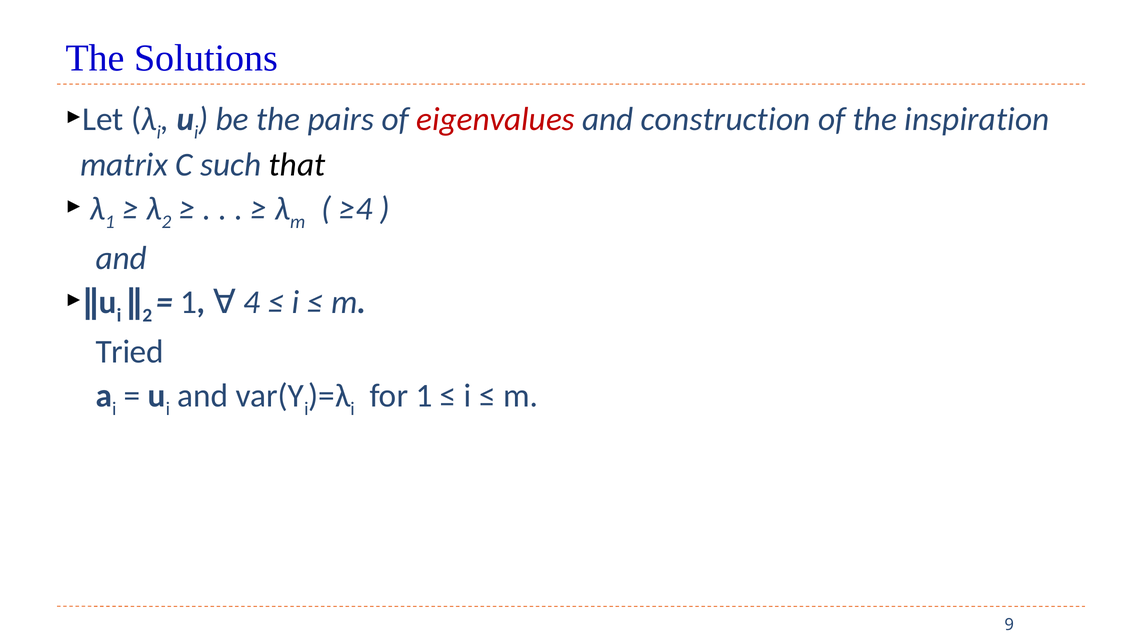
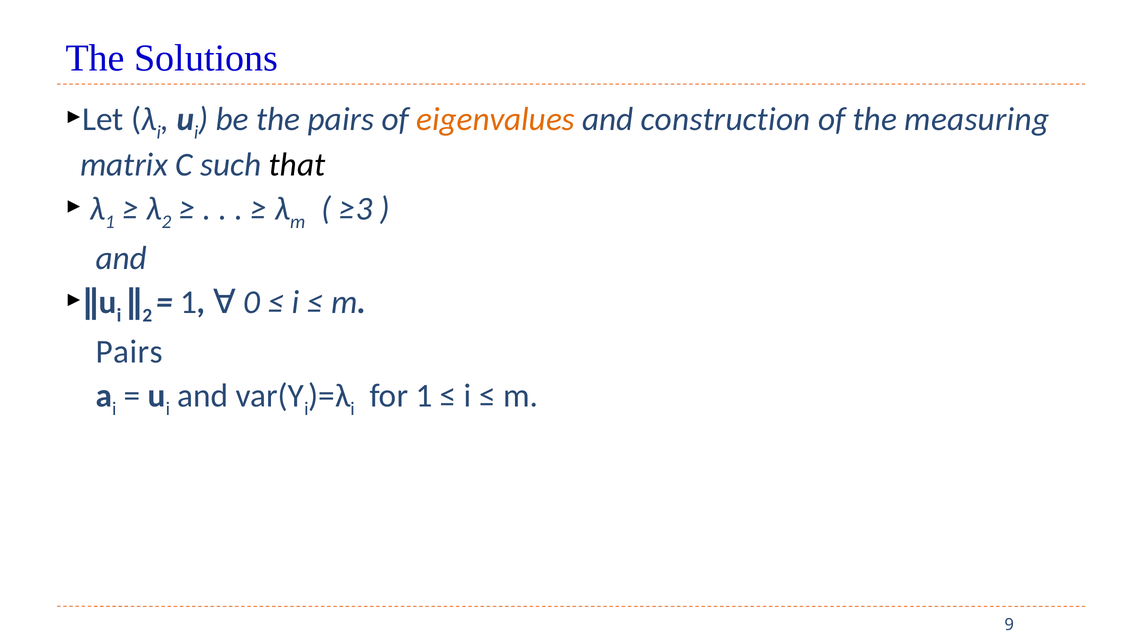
eigenvalues colour: red -> orange
inspiration: inspiration -> measuring
≥4: ≥4 -> ≥3
4: 4 -> 0
Tried at (130, 352): Tried -> Pairs
